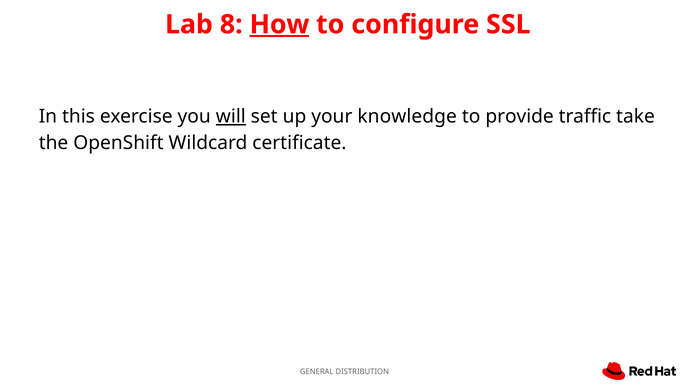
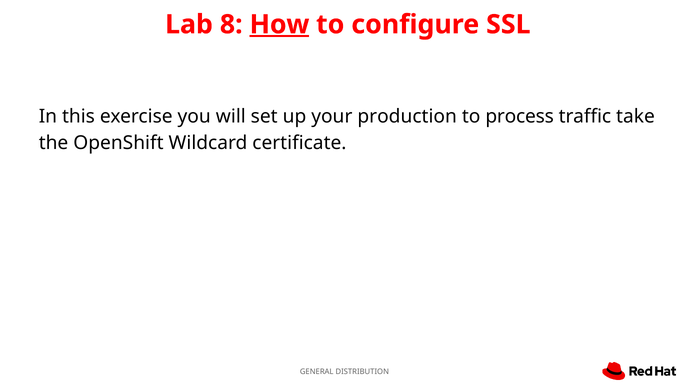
will underline: present -> none
knowledge: knowledge -> production
provide: provide -> process
